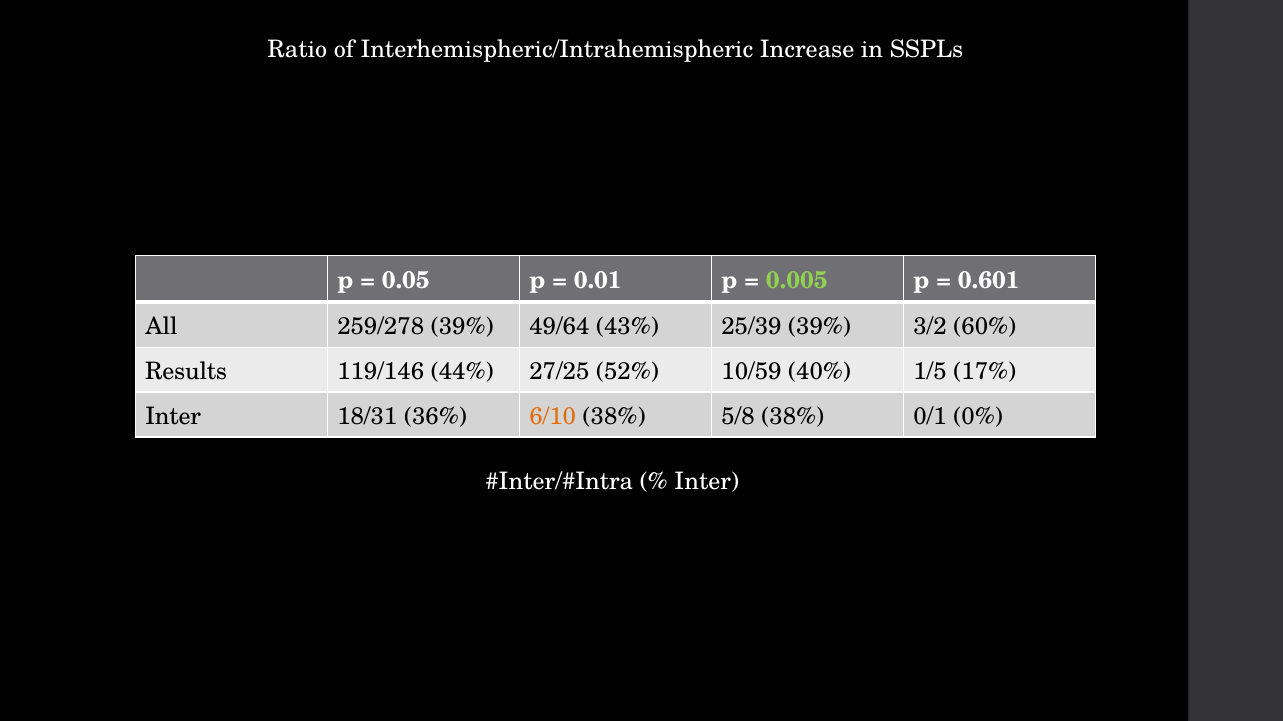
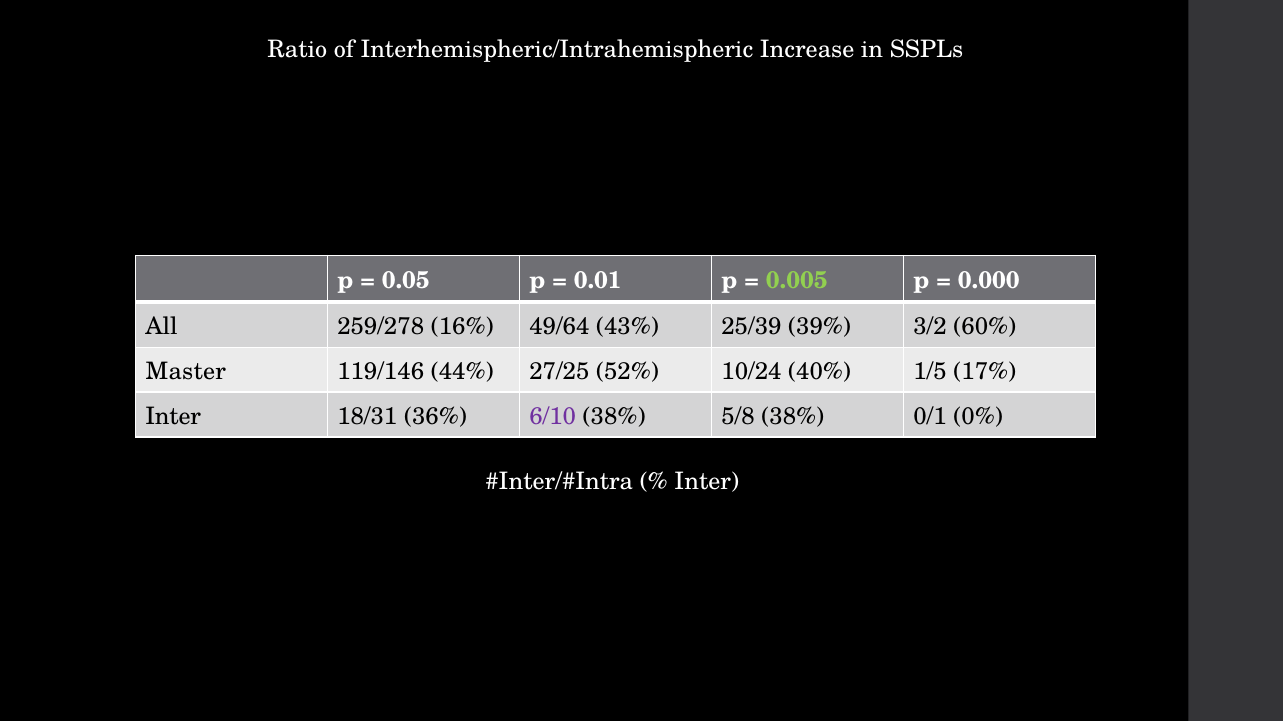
0.601: 0.601 -> 0.000
259/278 39%: 39% -> 16%
Results: Results -> Master
10/59: 10/59 -> 10/24
6/10 colour: orange -> purple
